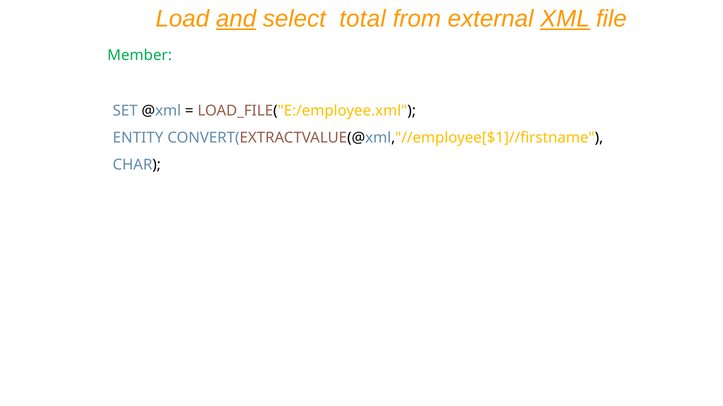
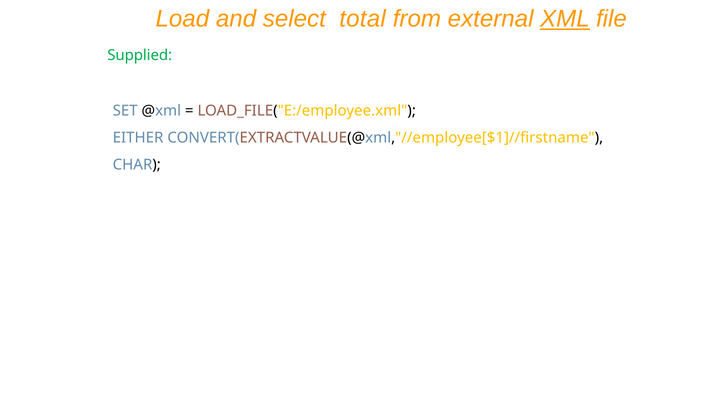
and underline: present -> none
Member: Member -> Supplied
ENTITY: ENTITY -> EITHER
